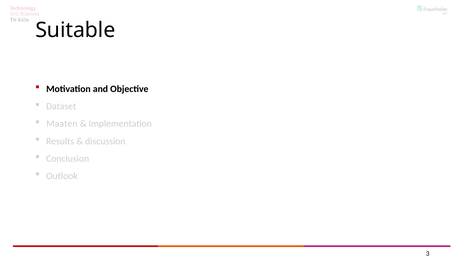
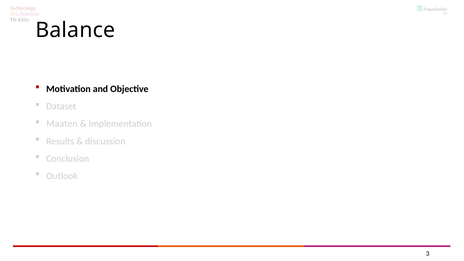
Suitable: Suitable -> Balance
